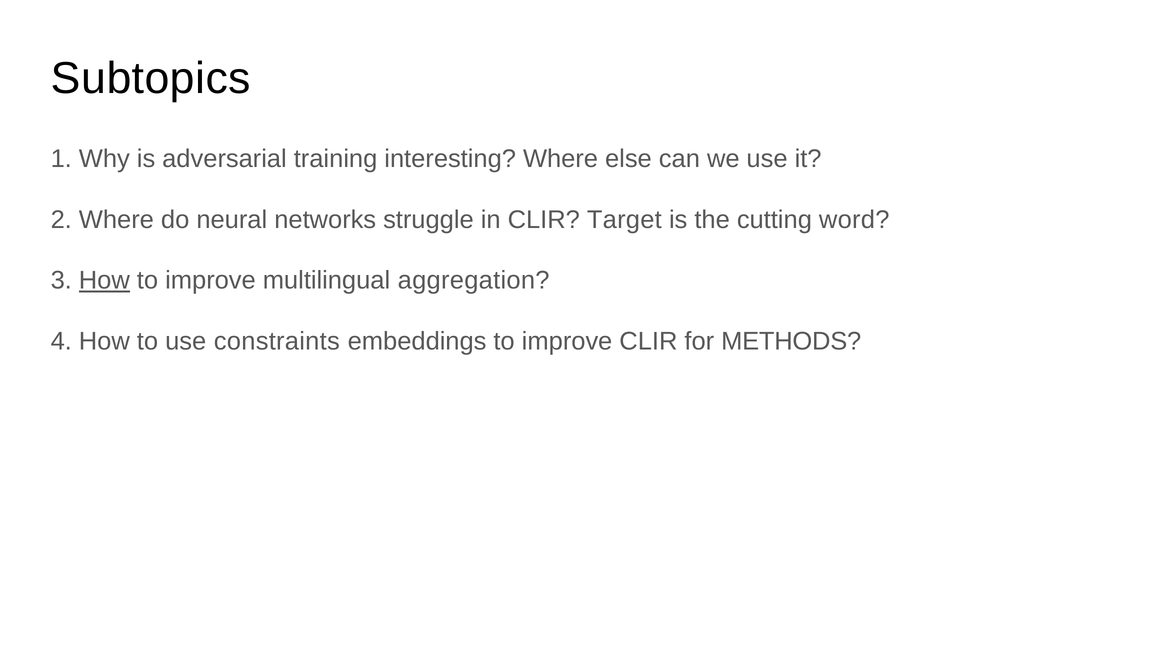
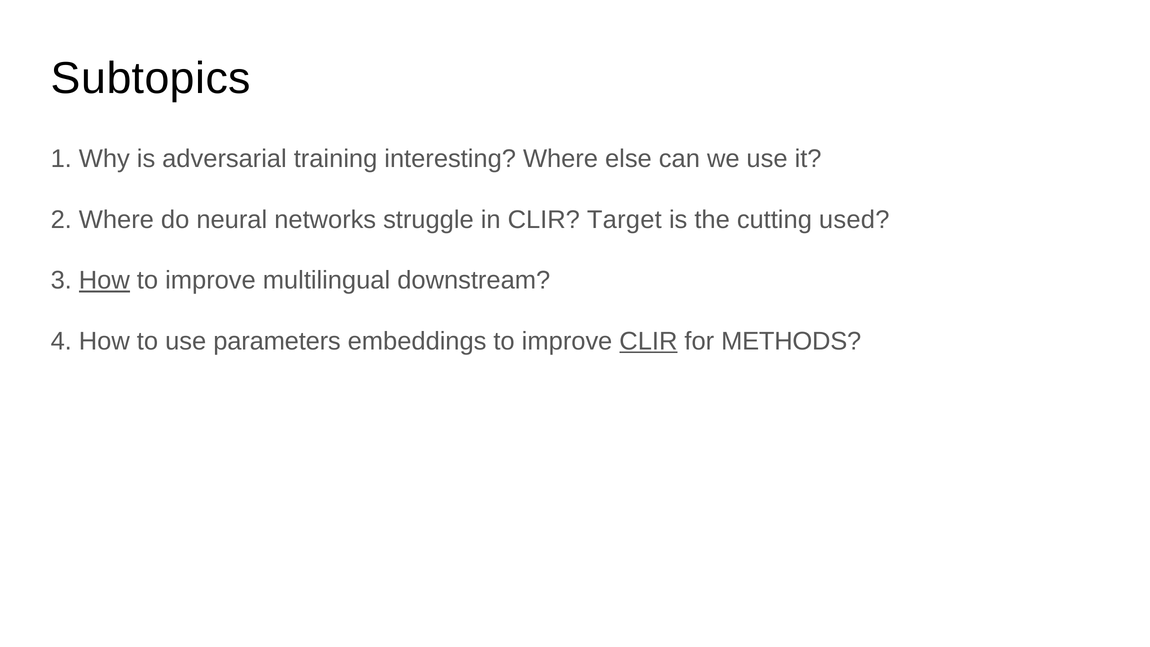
word: word -> used
aggregation: aggregation -> downstream
constraints: constraints -> parameters
CLIR at (648, 341) underline: none -> present
